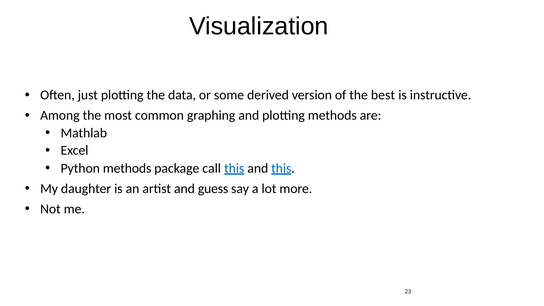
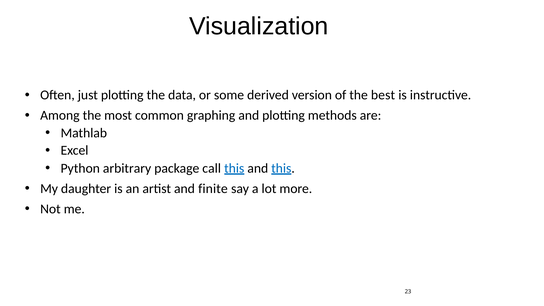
Python methods: methods -> arbitrary
guess: guess -> finite
